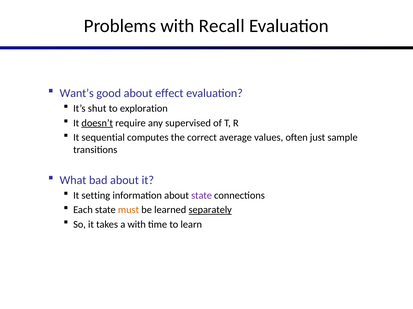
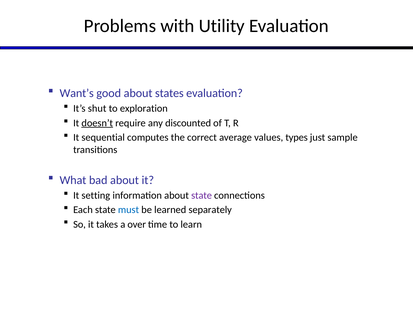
Recall: Recall -> Utility
effect: effect -> states
supervised: supervised -> discounted
often: often -> types
must colour: orange -> blue
separately underline: present -> none
a with: with -> over
